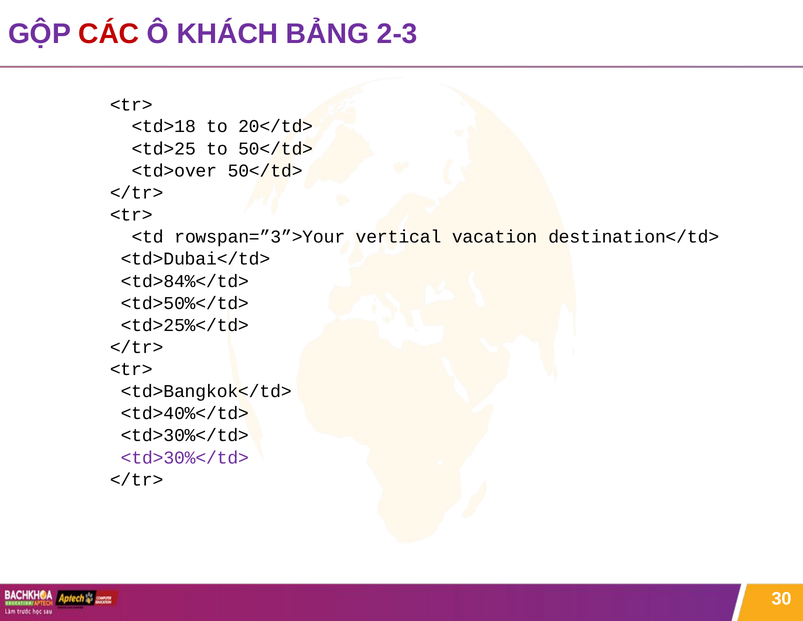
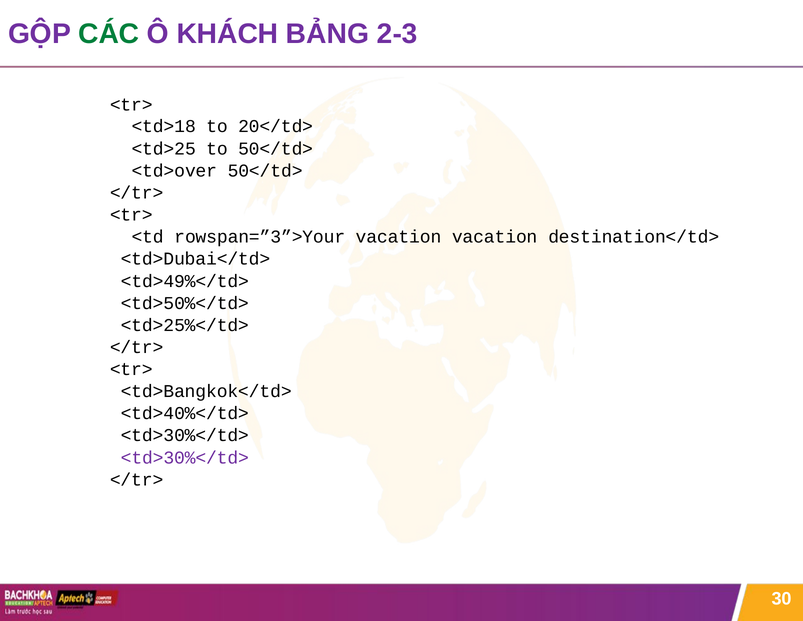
CÁC colour: red -> green
rowspan=”3”>Your vertical: vertical -> vacation
<td>84%</td>: <td>84%</td> -> <td>49%</td>
